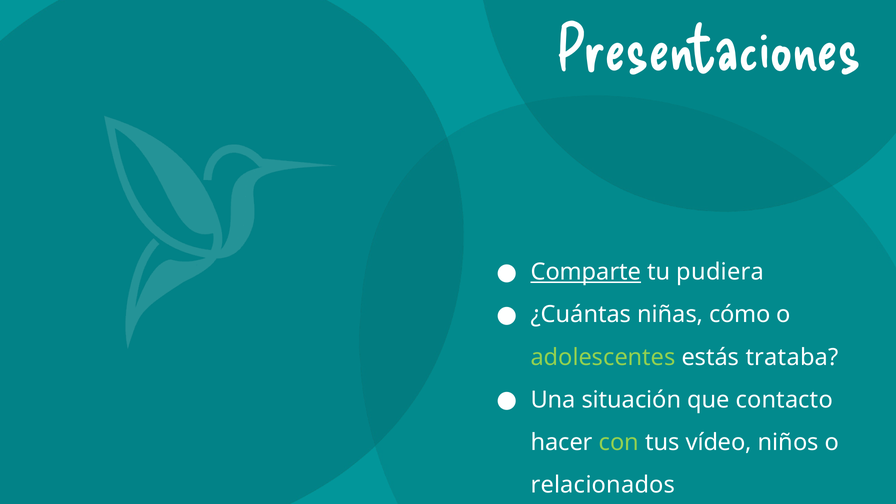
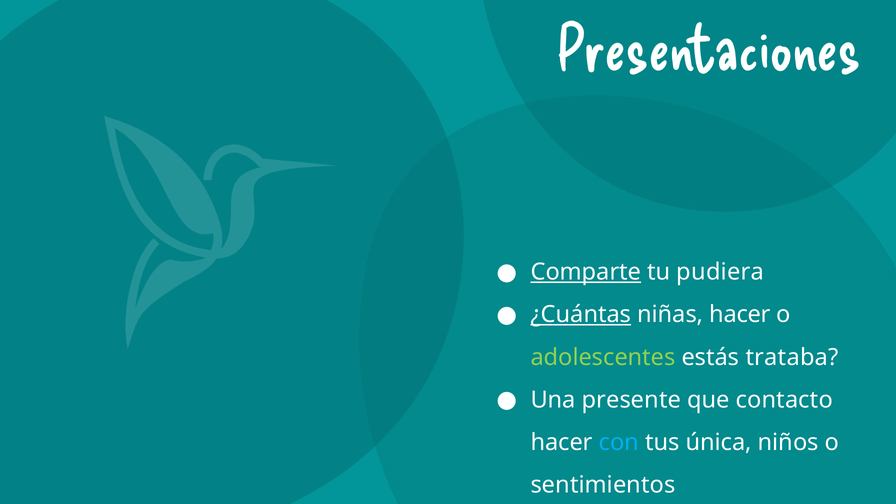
¿Cuántas underline: none -> present
niñas cómo: cómo -> hacer
situación: situación -> presente
con colour: light green -> light blue
vídeo: vídeo -> única
relacionados: relacionados -> sentimientos
